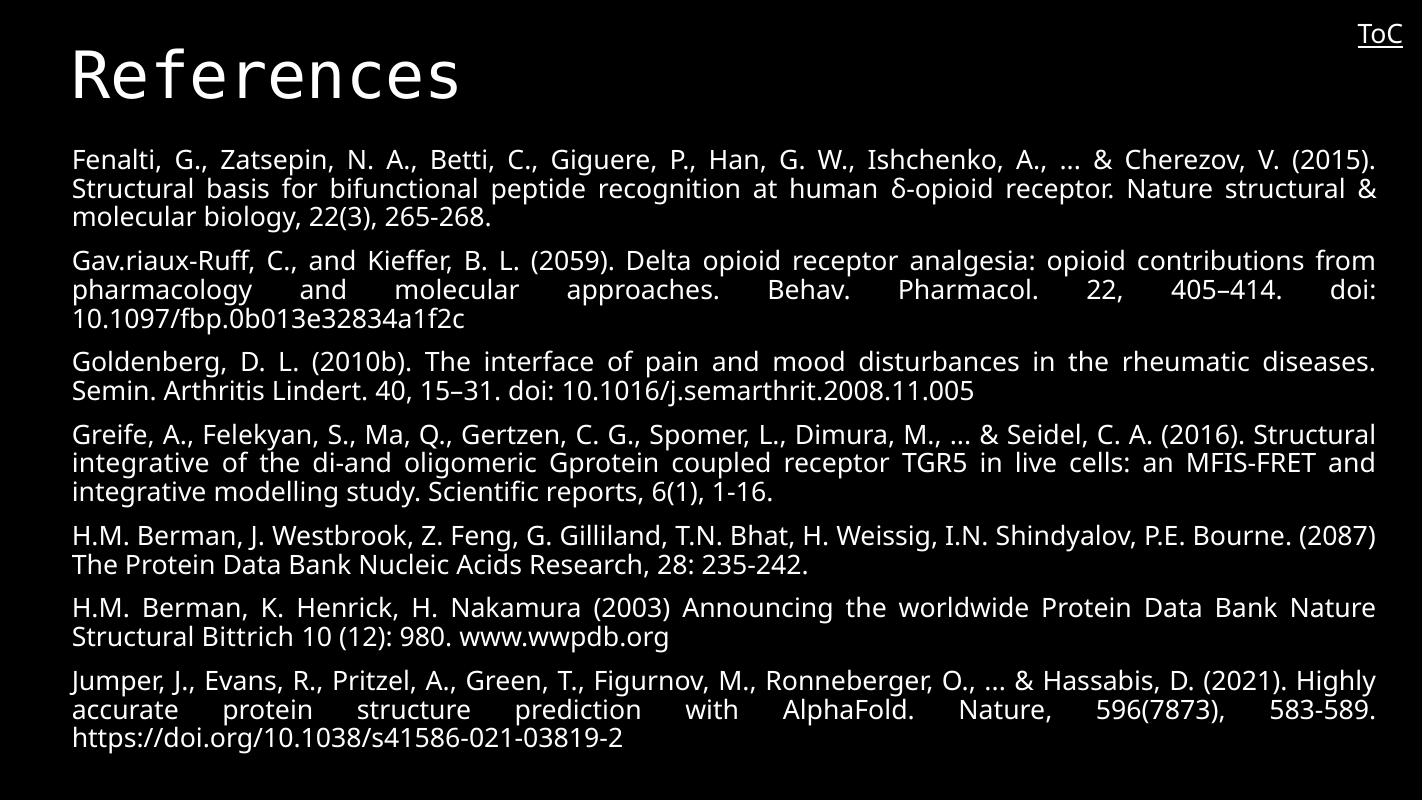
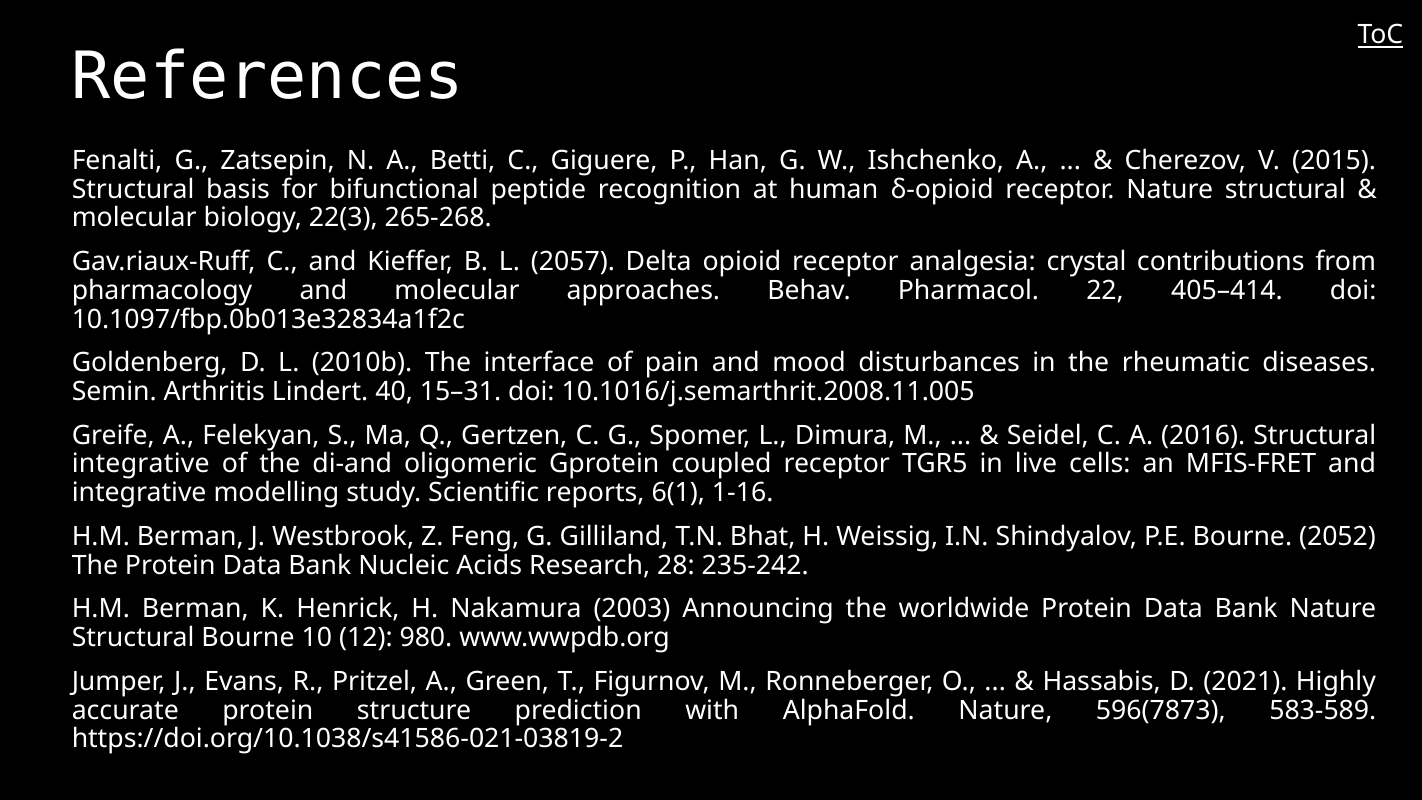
2059: 2059 -> 2057
analgesia opioid: opioid -> crystal
2087: 2087 -> 2052
Structural Bittrich: Bittrich -> Bourne
